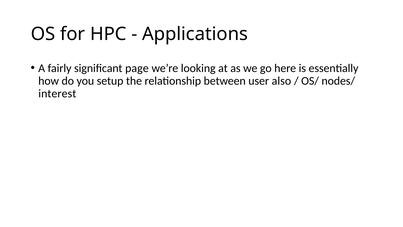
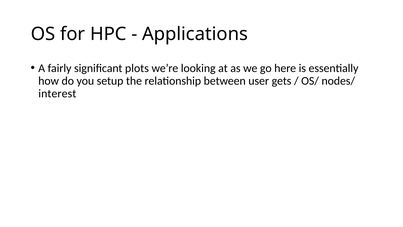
page: page -> plots
also: also -> gets
